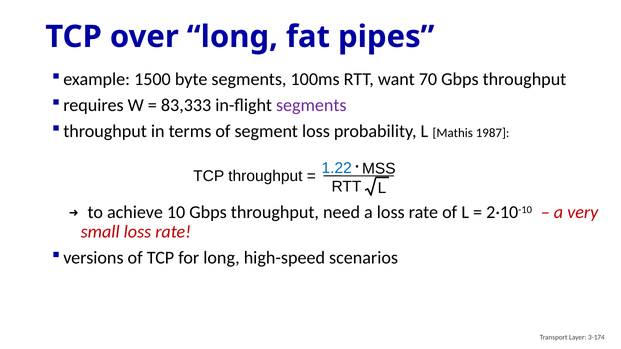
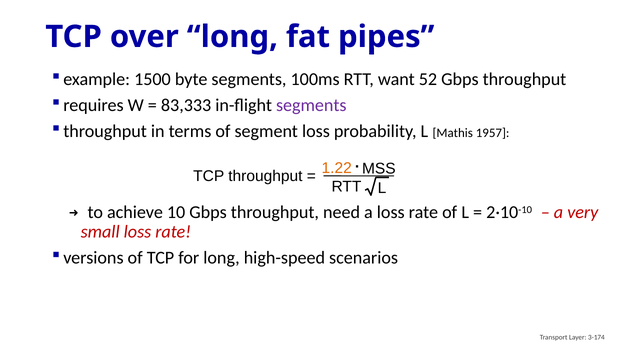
70: 70 -> 52
1987: 1987 -> 1957
1.22 colour: blue -> orange
